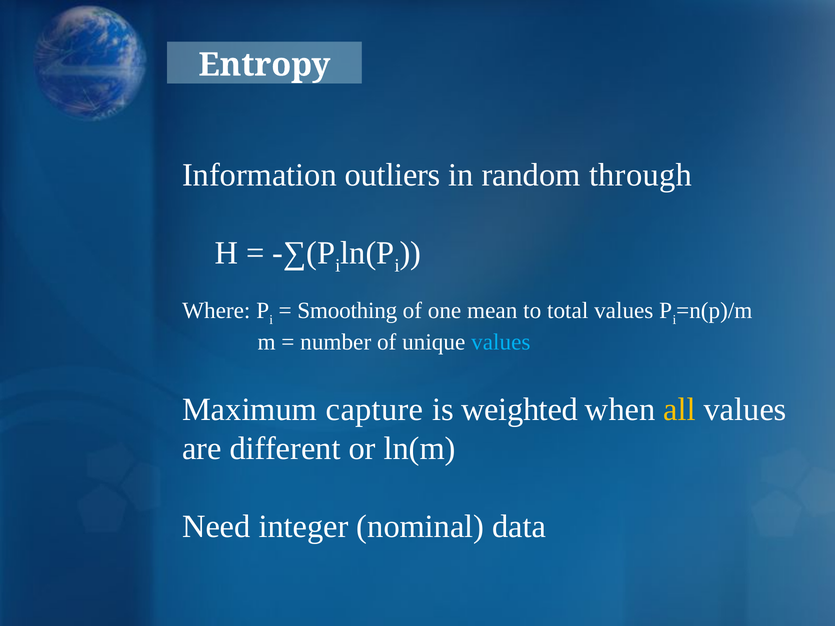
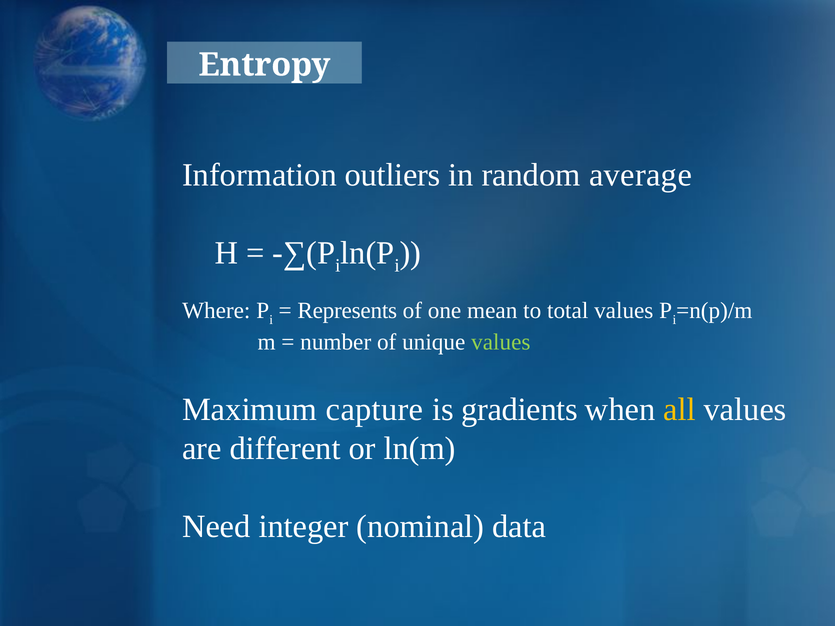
through: through -> average
Smoothing: Smoothing -> Represents
values at (501, 342) colour: light blue -> light green
weighted: weighted -> gradients
